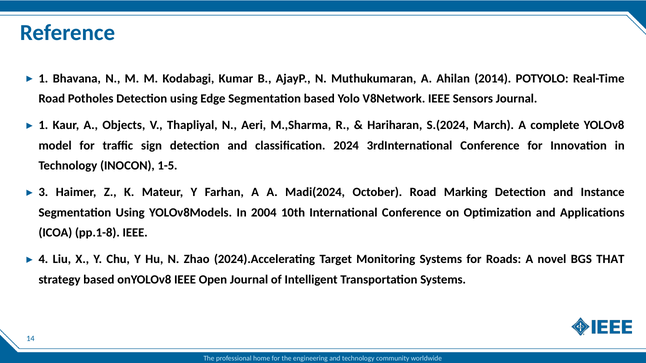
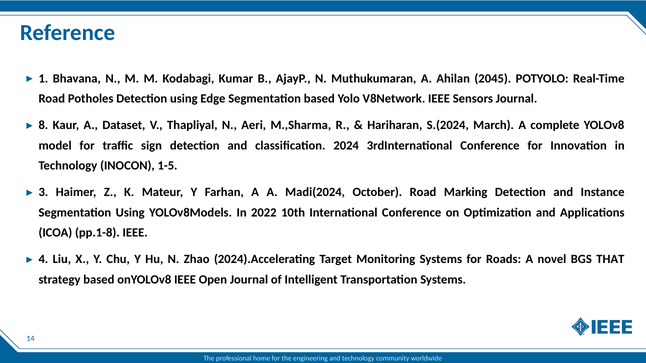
2014: 2014 -> 2045
1 at (43, 125): 1 -> 8
Objects: Objects -> Dataset
2004: 2004 -> 2022
